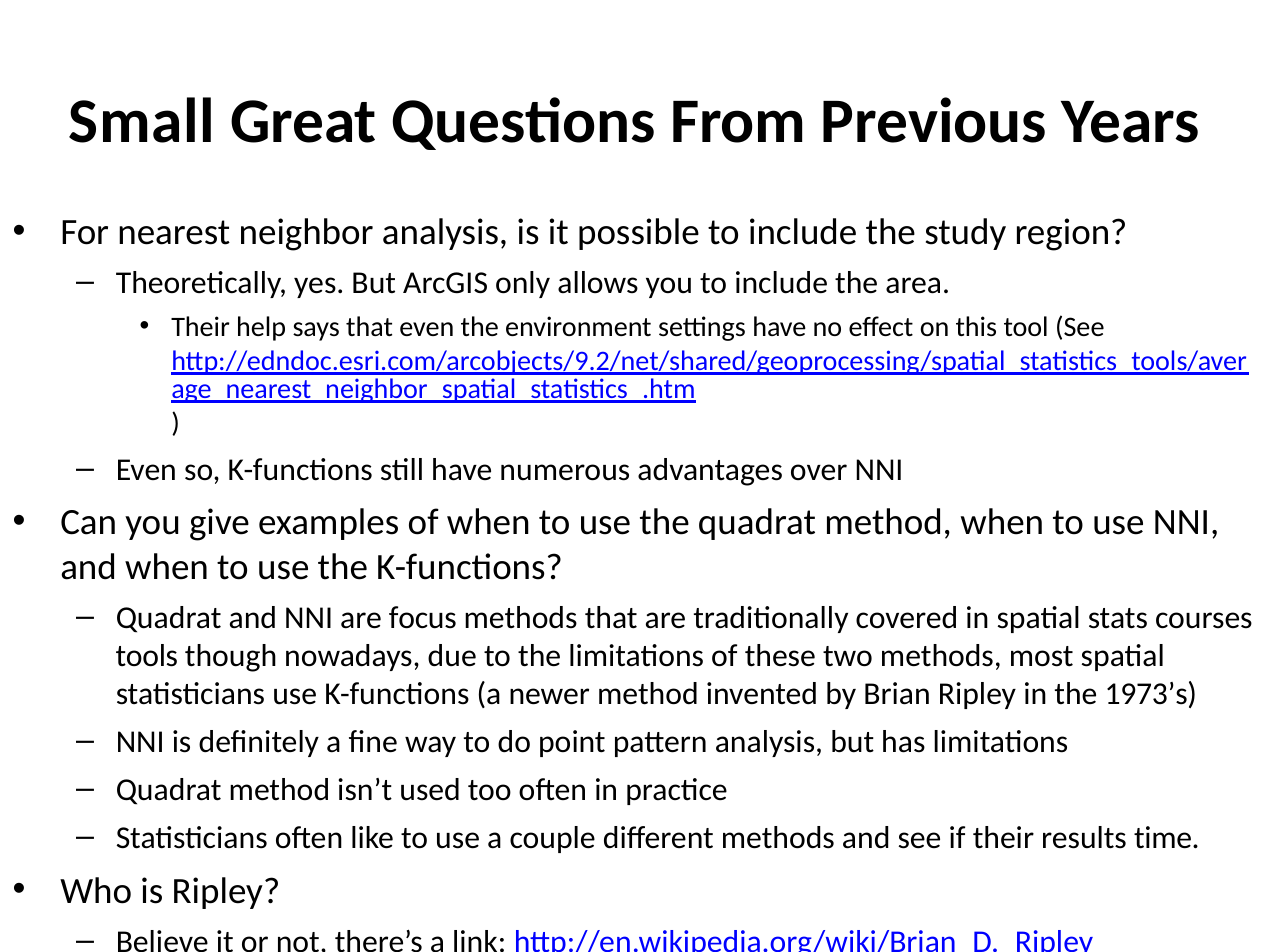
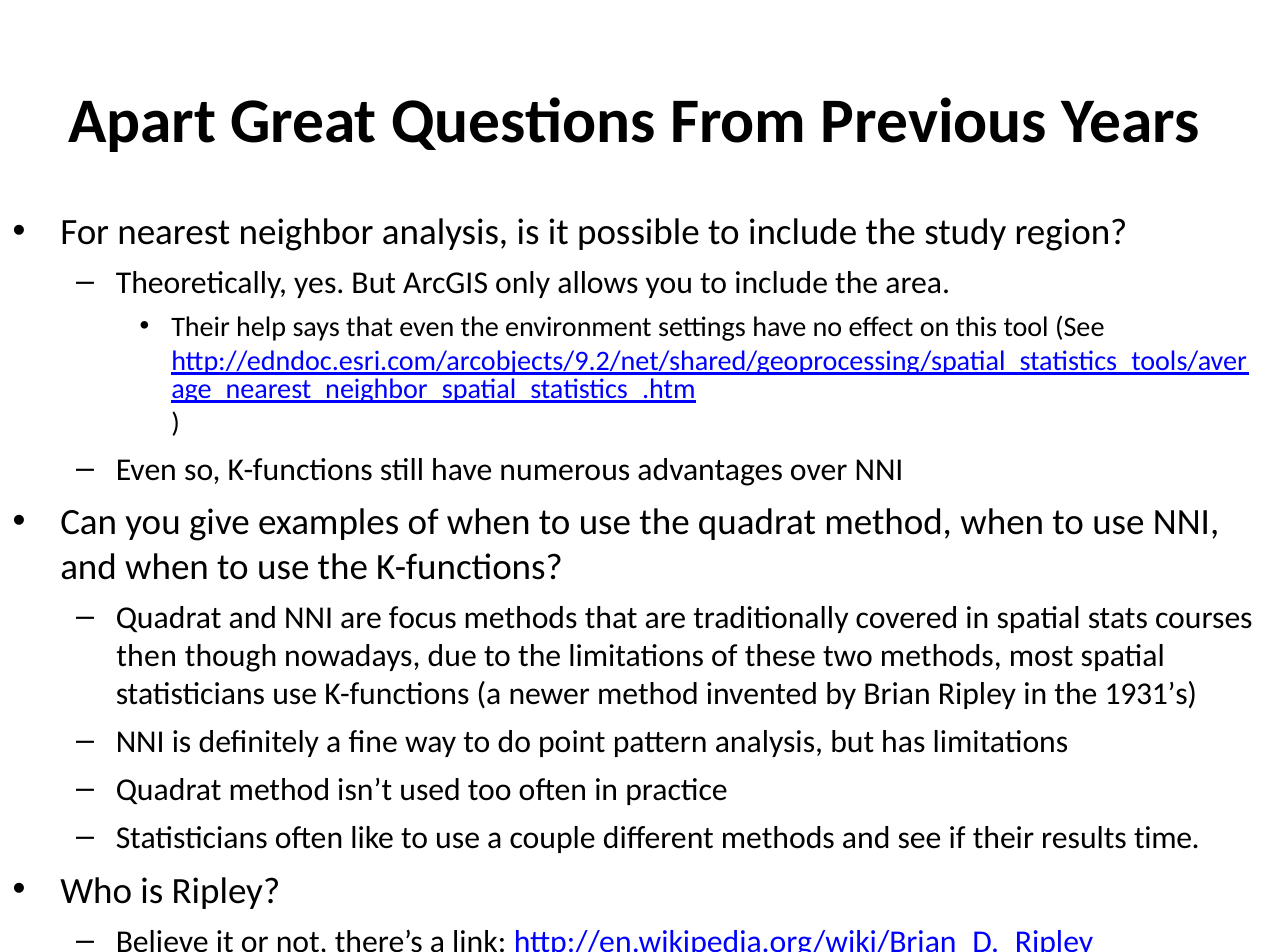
Small: Small -> Apart
tools: tools -> then
1973’s: 1973’s -> 1931’s
